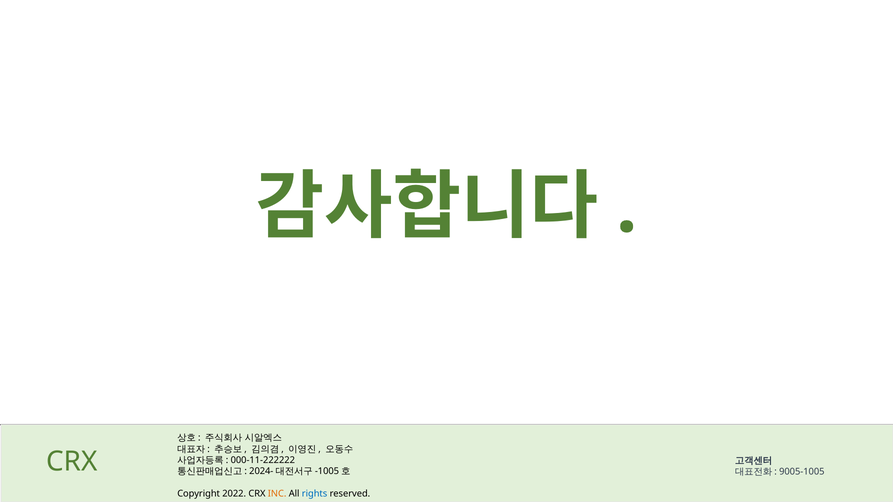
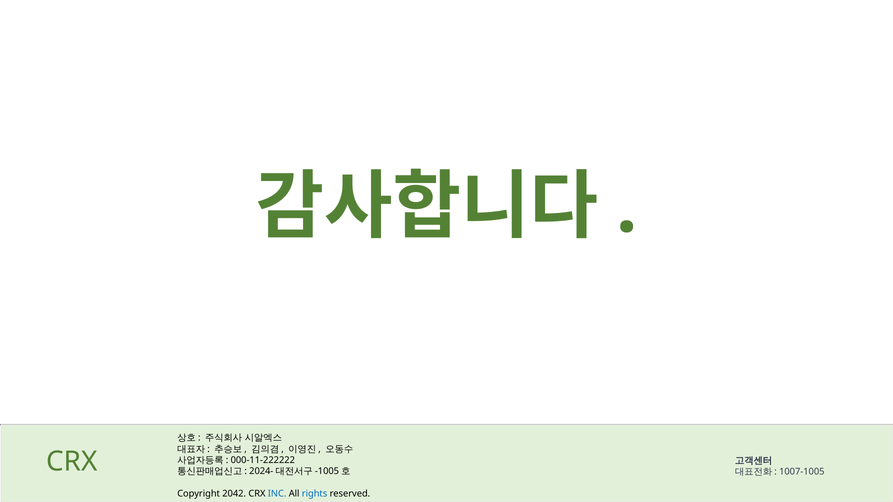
9005-1005: 9005-1005 -> 1007-1005
2022: 2022 -> 2042
INC colour: orange -> blue
